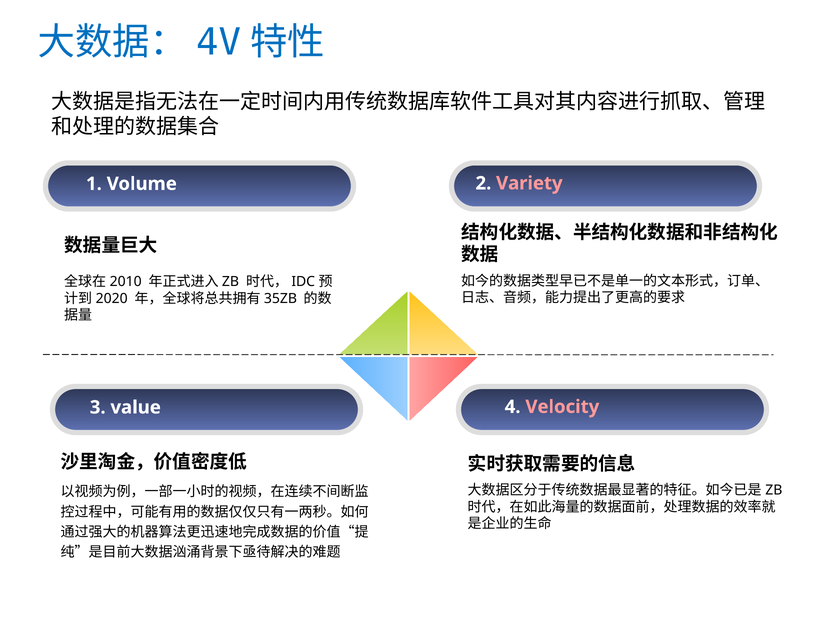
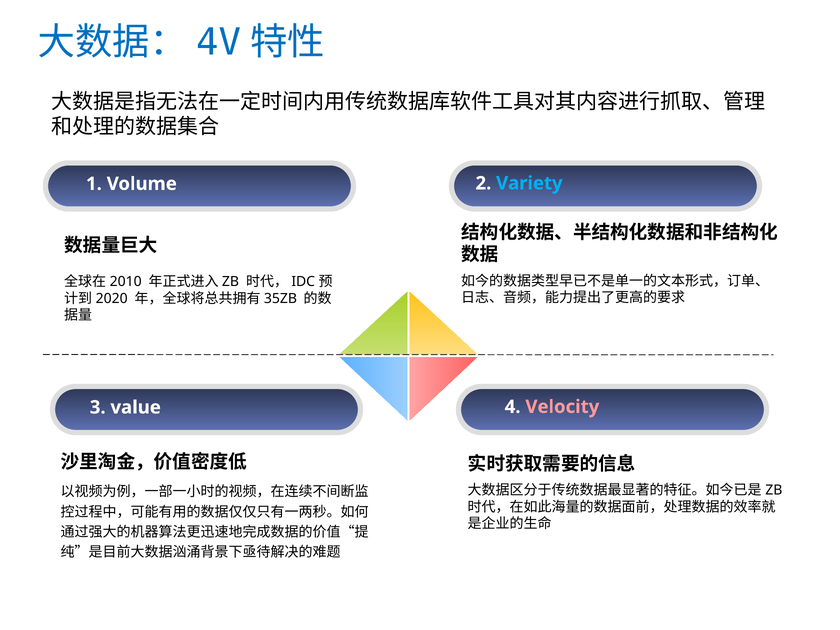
Variety colour: pink -> light blue
